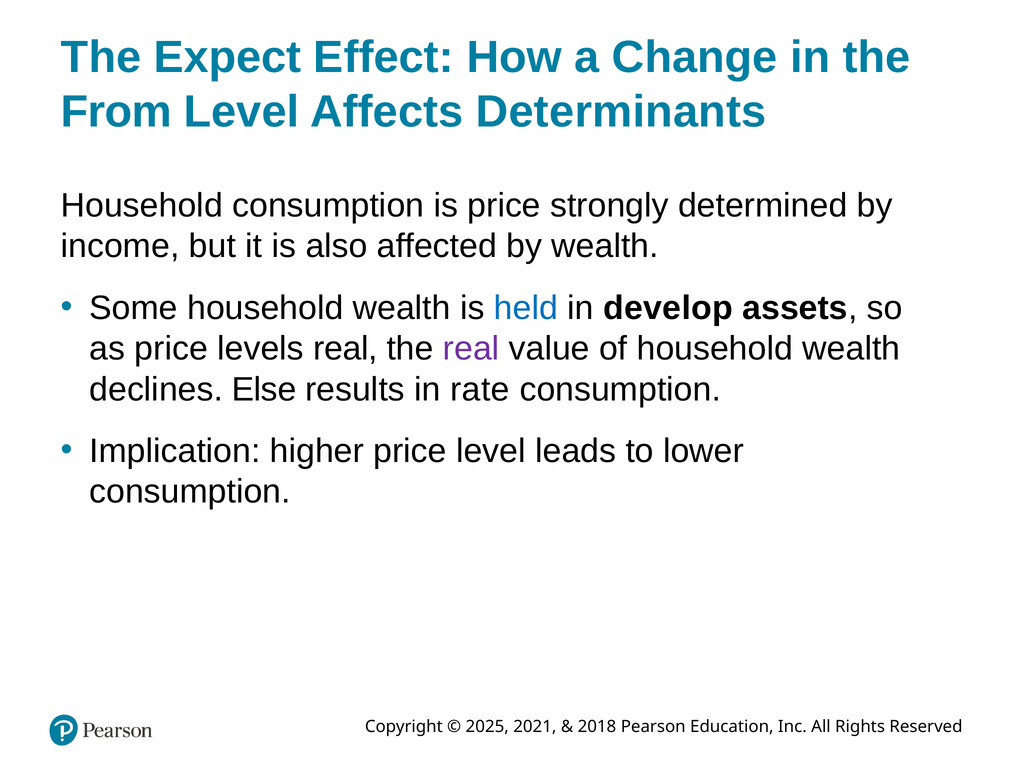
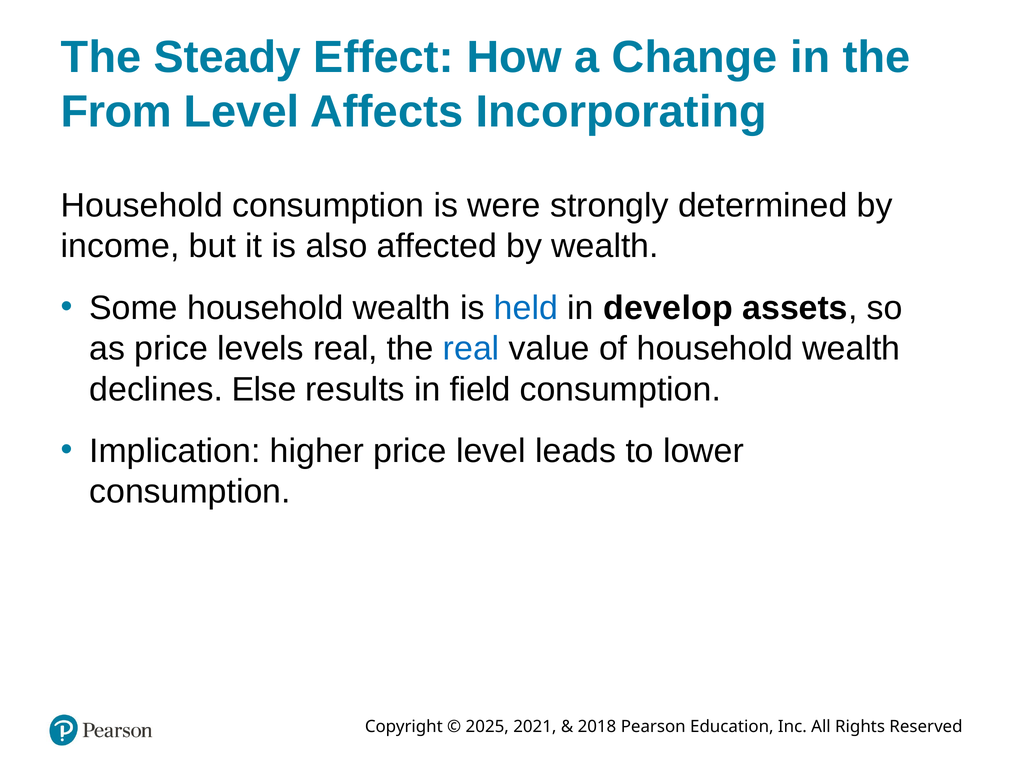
Expect: Expect -> Steady
Determinants: Determinants -> Incorporating
is price: price -> were
real at (471, 349) colour: purple -> blue
rate: rate -> field
